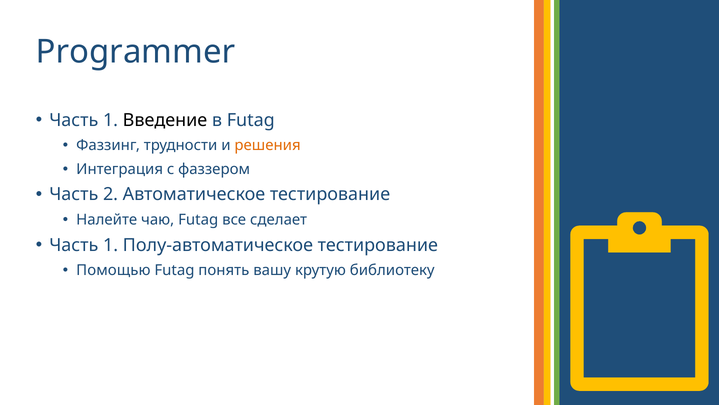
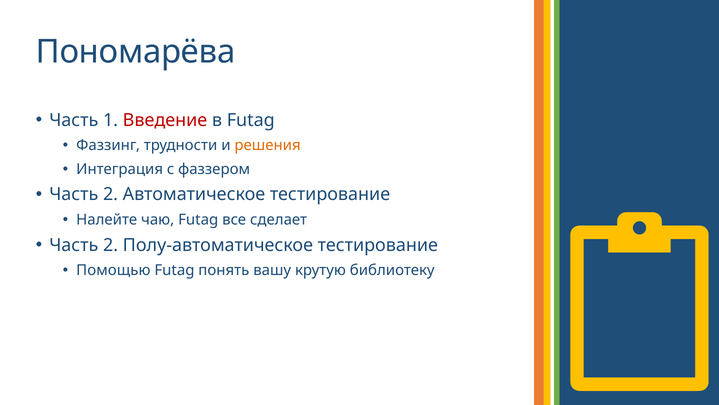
Programmer: Programmer -> Пономарёва
Введение colour: black -> red
1 at (111, 245): 1 -> 2
